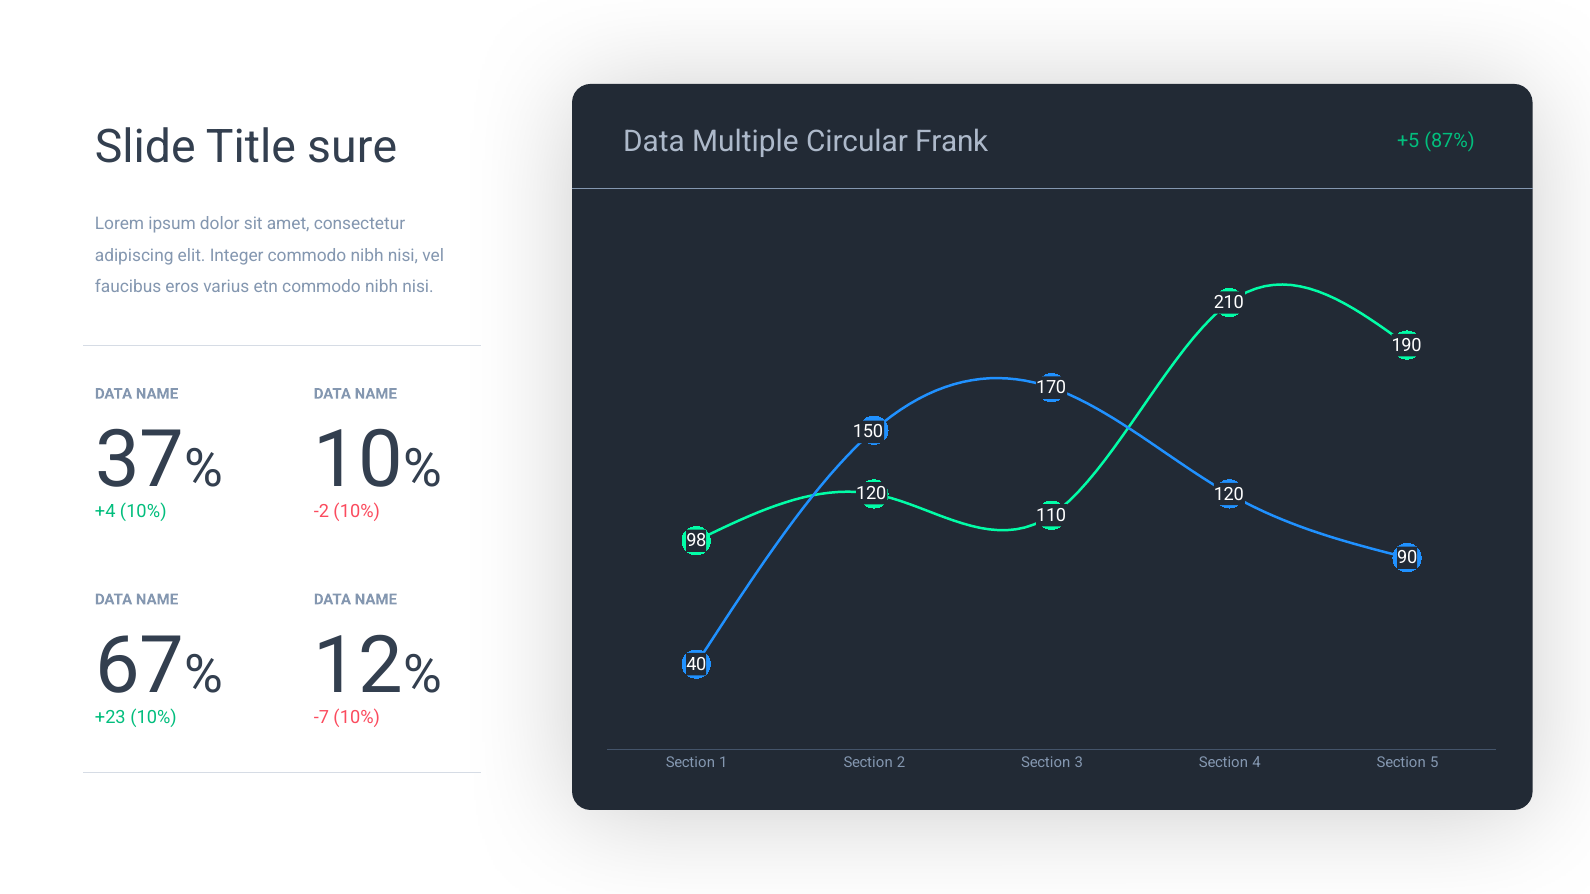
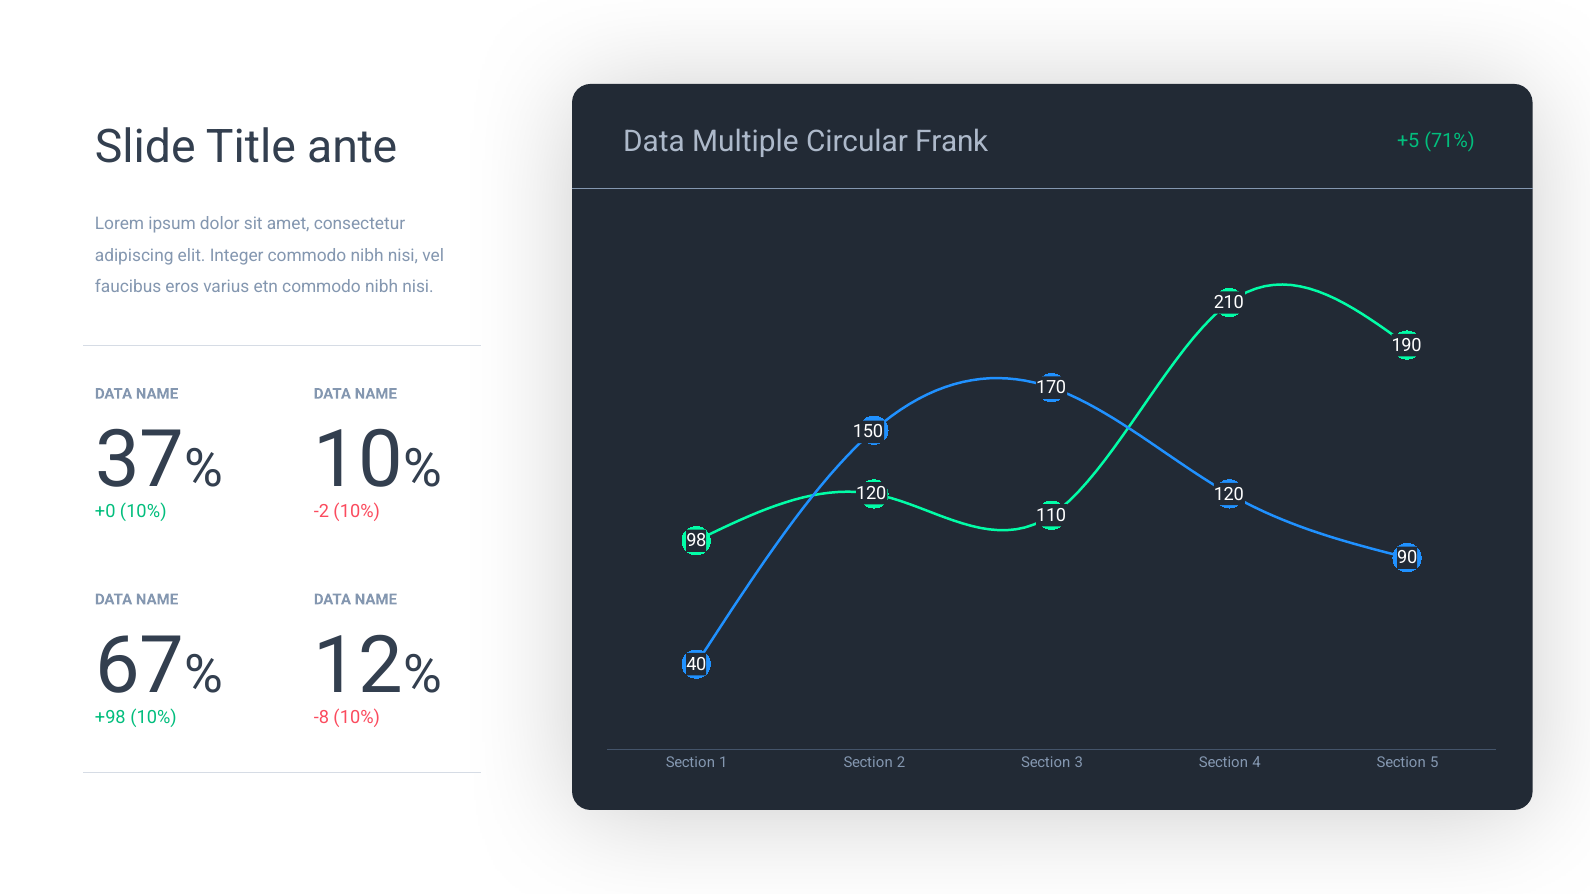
sure: sure -> ante
87%: 87% -> 71%
+4: +4 -> +0
+23: +23 -> +98
-7: -7 -> -8
